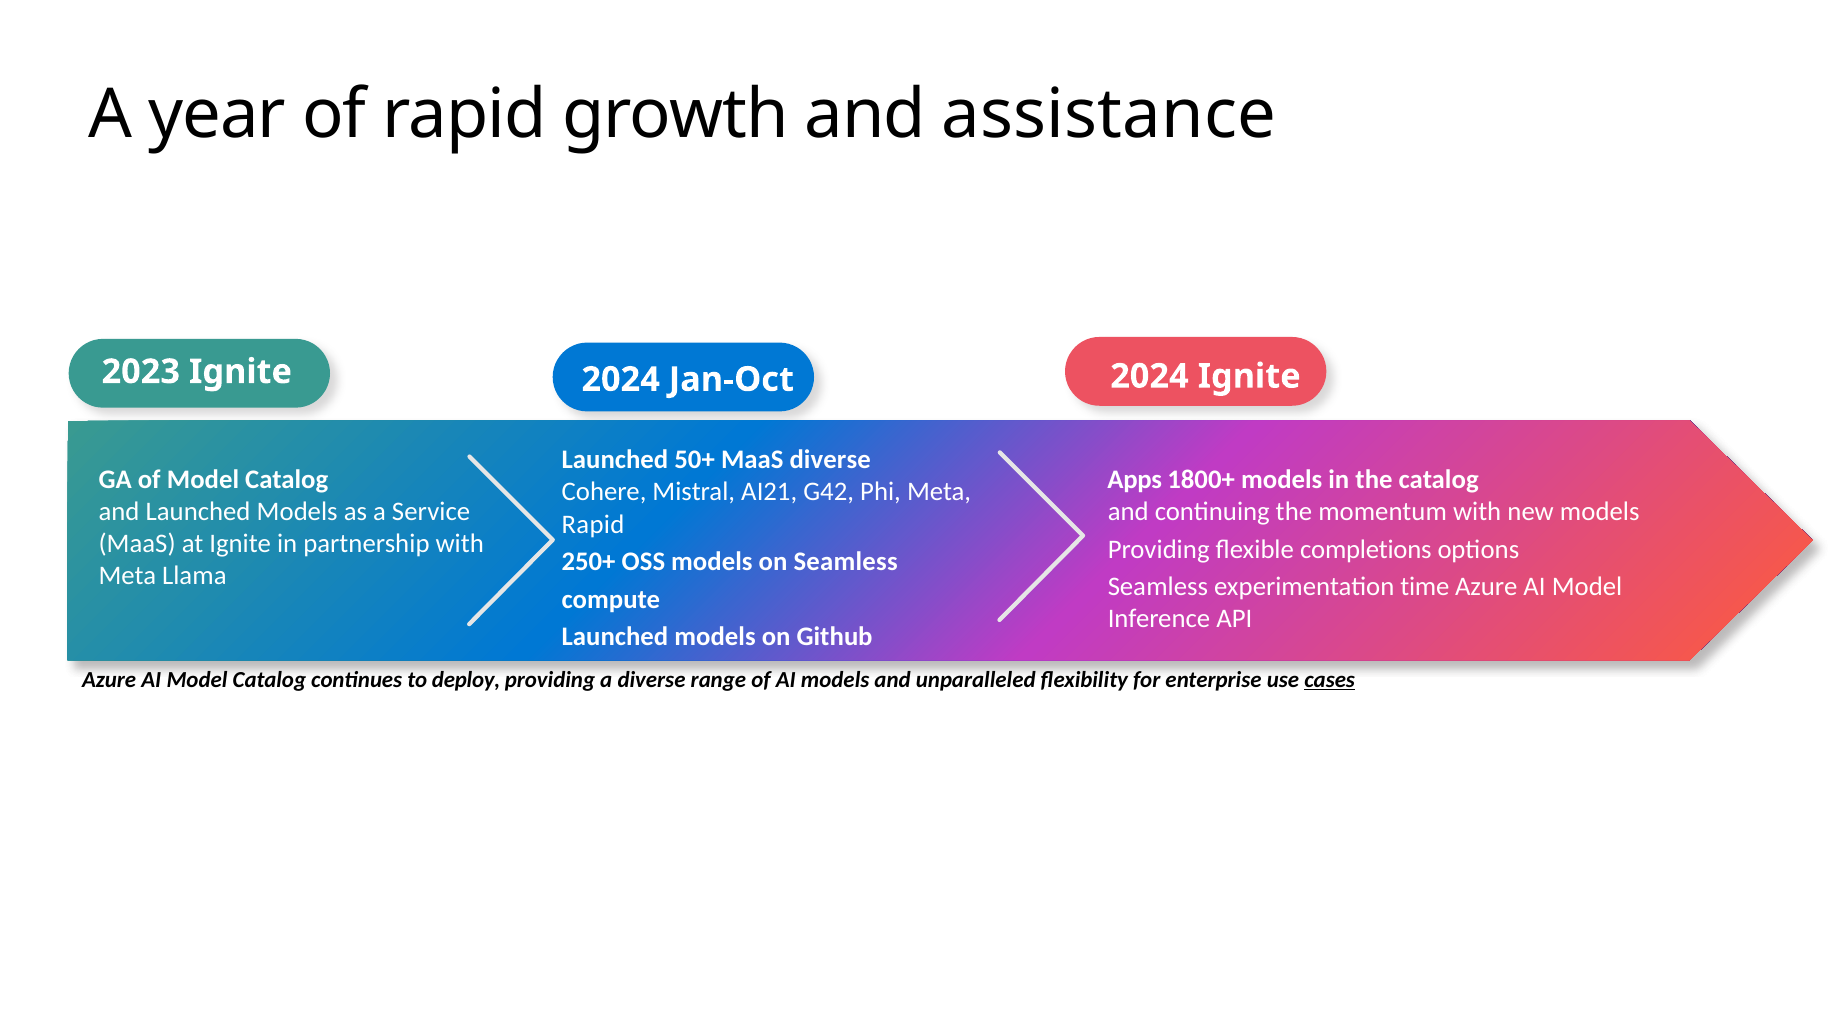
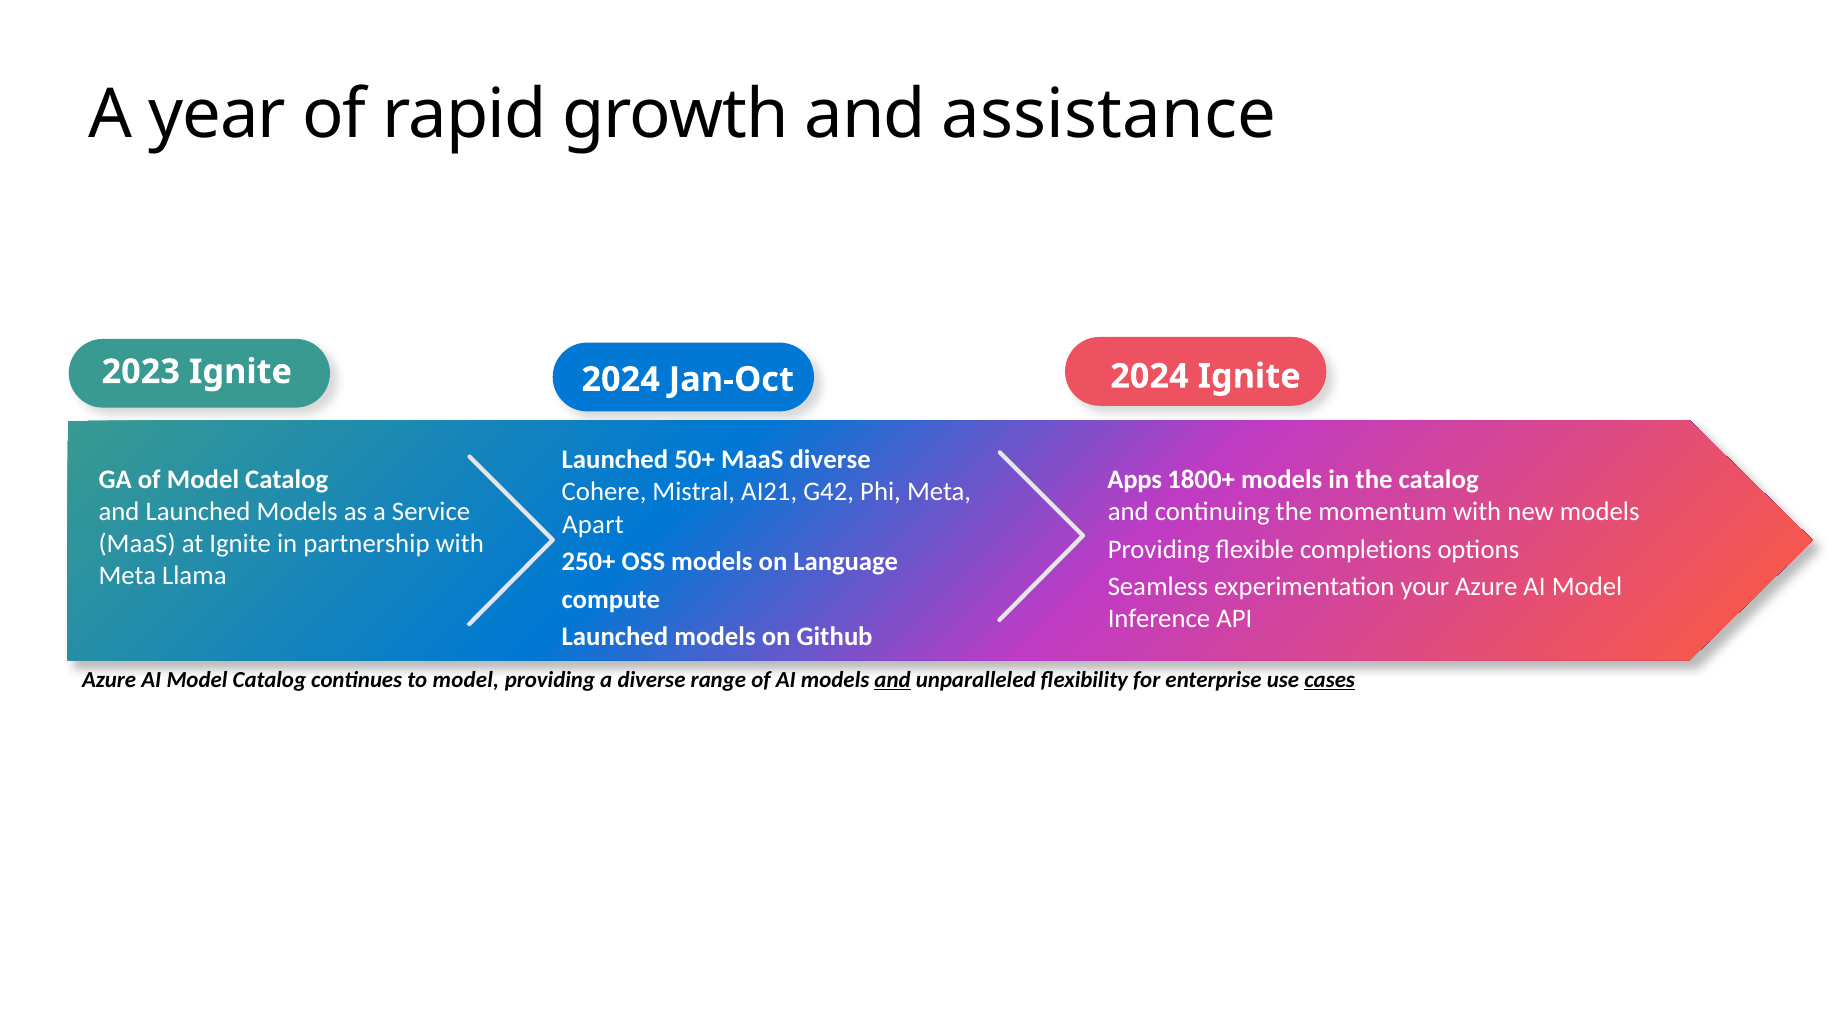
Rapid at (593, 524): Rapid -> Apart
on Seamless: Seamless -> Language
time: time -> your
to deploy: deploy -> model
and at (893, 680) underline: none -> present
